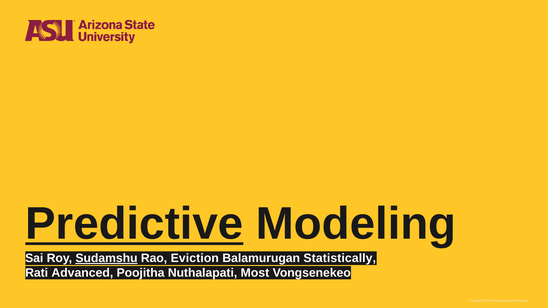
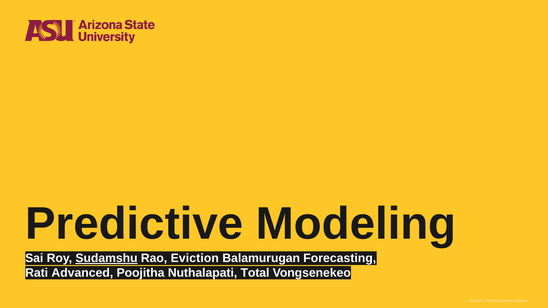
Predictive underline: present -> none
Statistically: Statistically -> Forecasting
Most: Most -> Total
